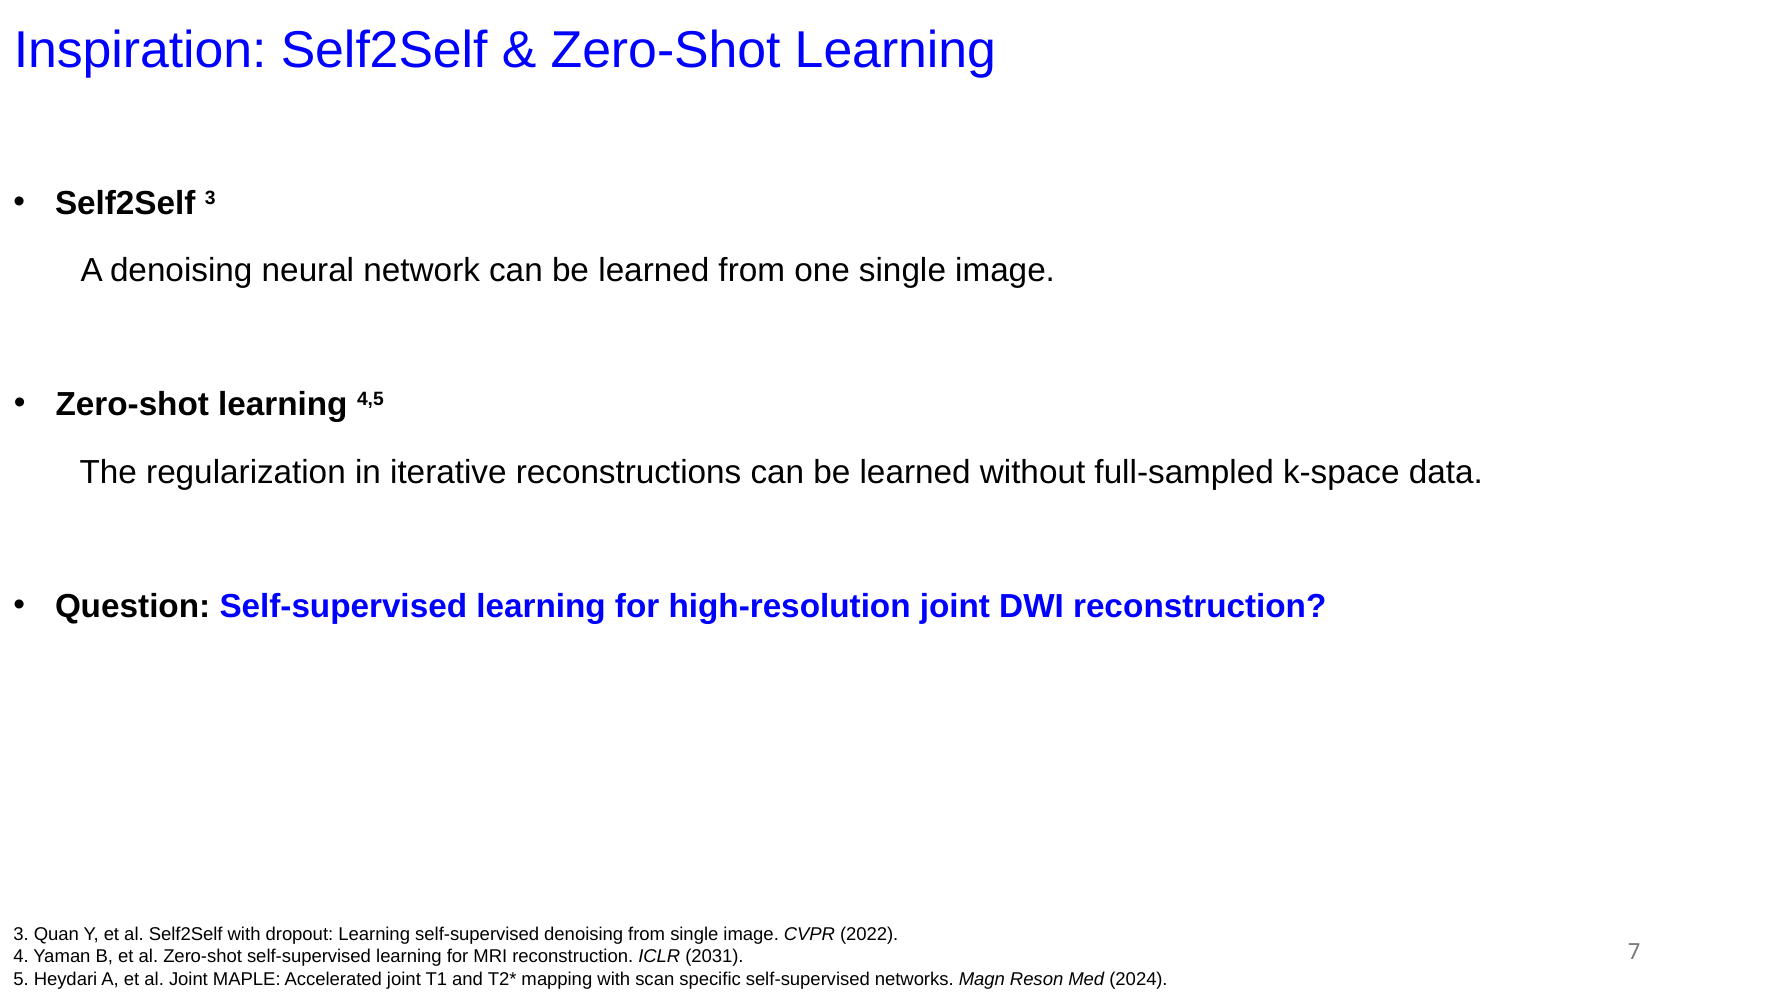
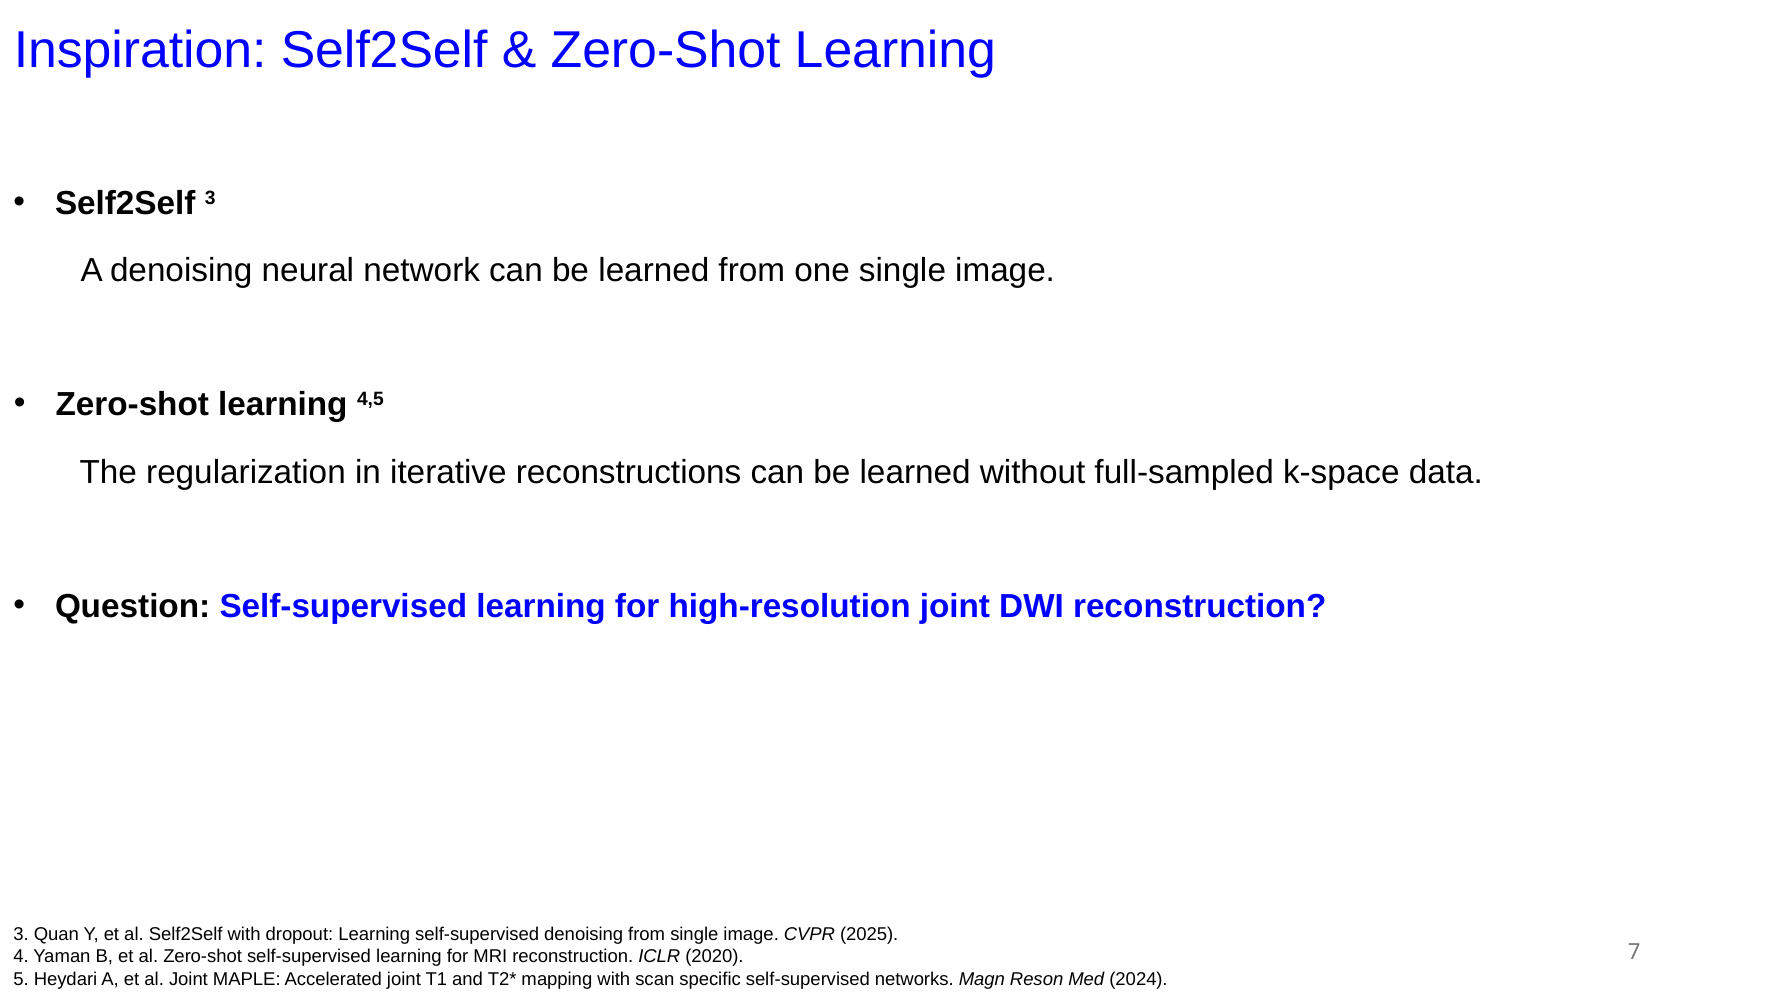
2022: 2022 -> 2025
2031: 2031 -> 2020
